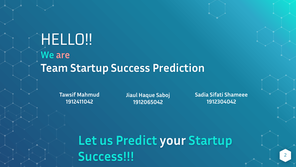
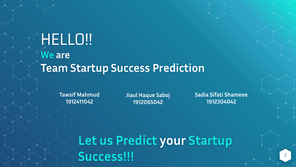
are colour: pink -> white
